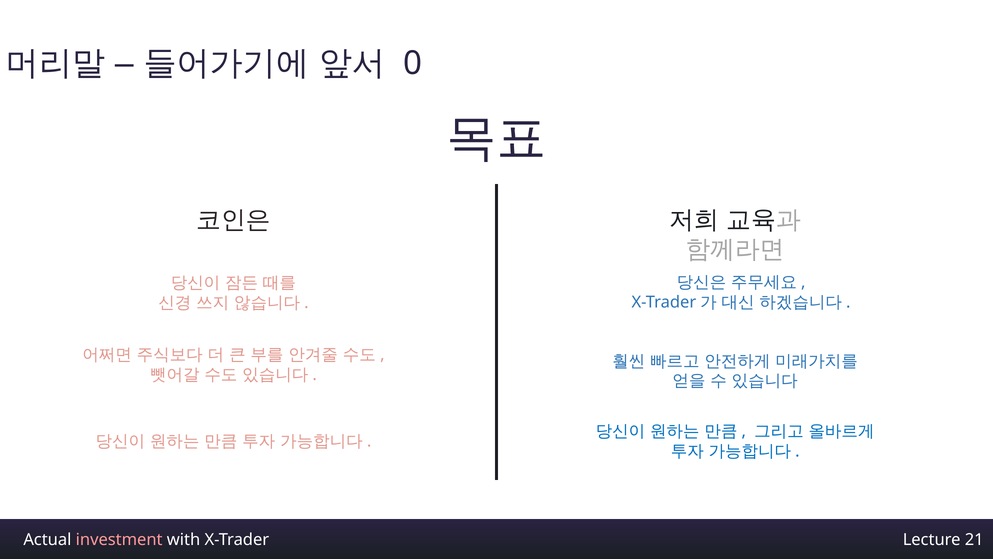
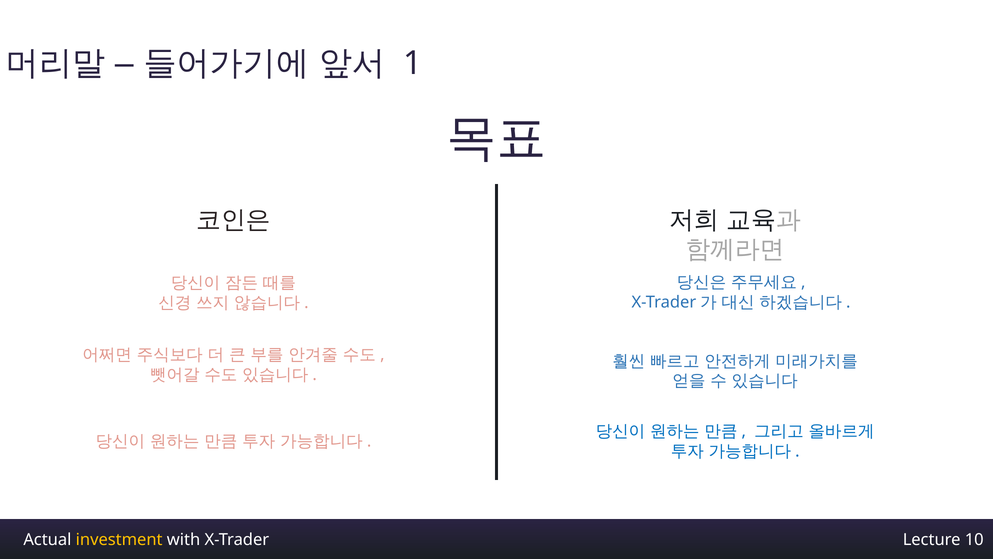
0: 0 -> 1
investment colour: pink -> yellow
21: 21 -> 10
